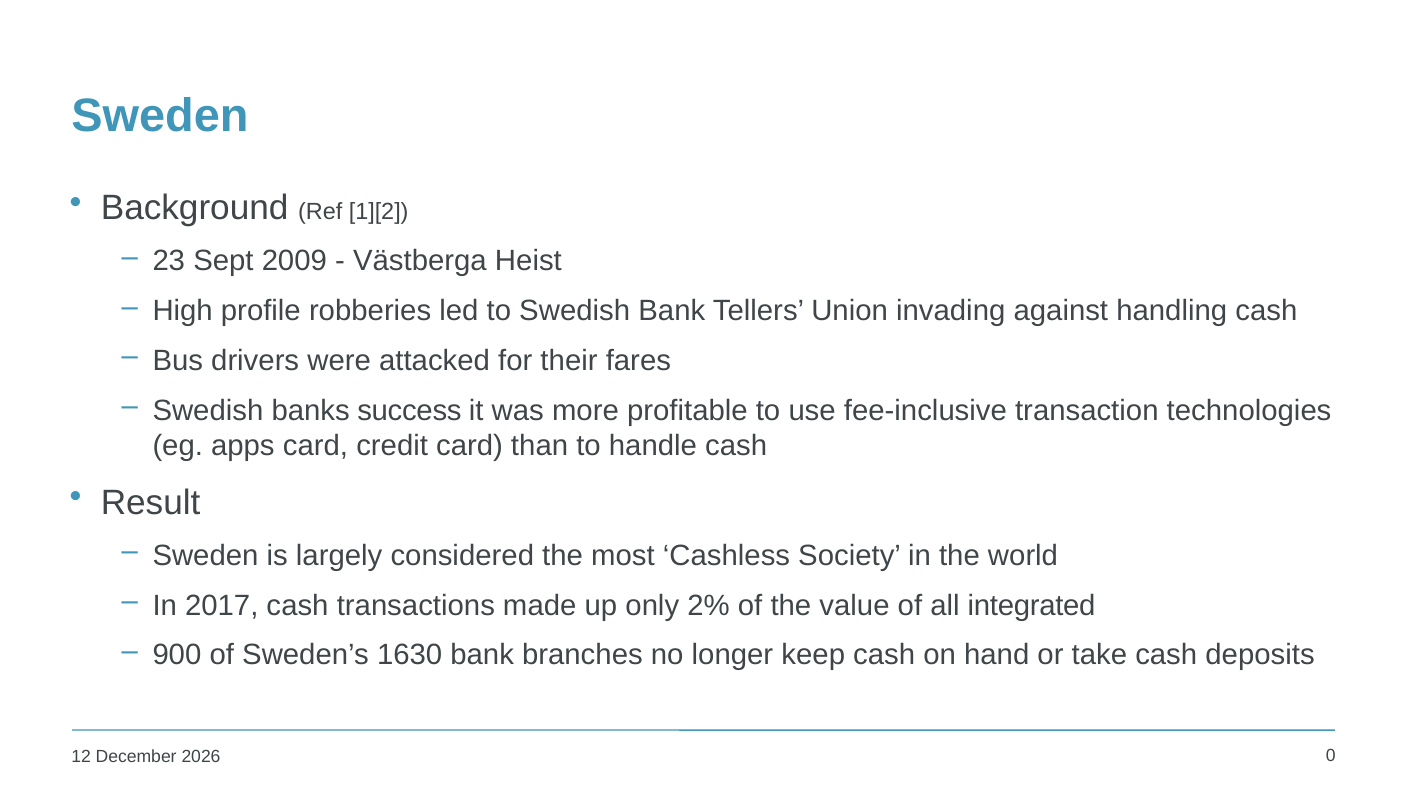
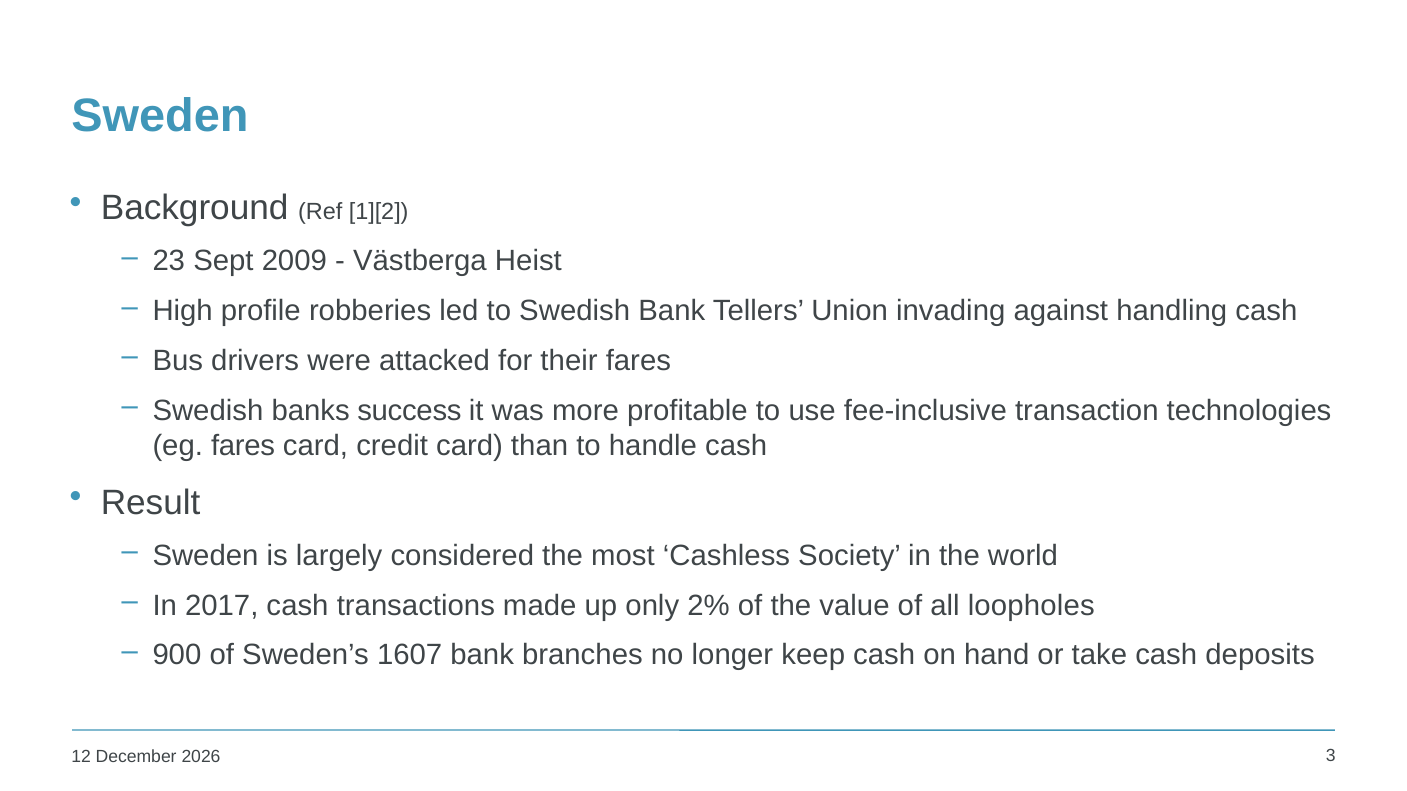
eg apps: apps -> fares
integrated: integrated -> loopholes
1630: 1630 -> 1607
0: 0 -> 3
